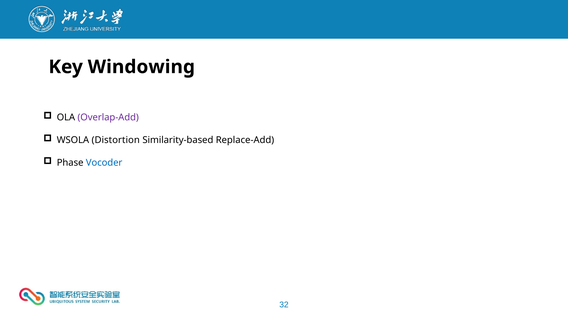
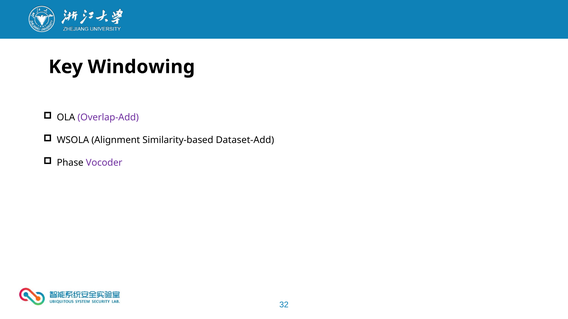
Distortion: Distortion -> Alignment
Replace-Add: Replace-Add -> Dataset-Add
Vocoder colour: blue -> purple
